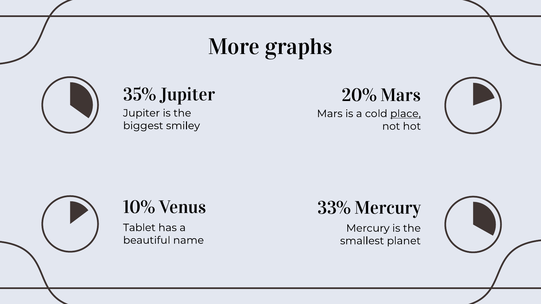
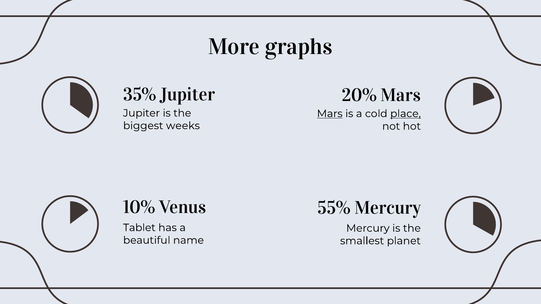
Mars at (330, 114) underline: none -> present
smiley: smiley -> weeks
33%: 33% -> 55%
